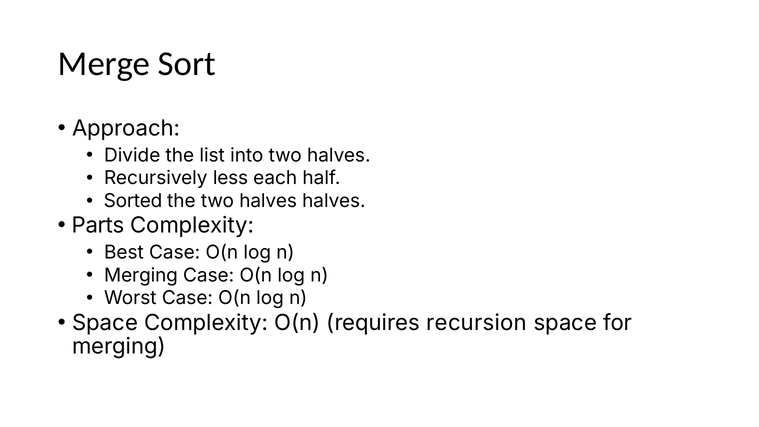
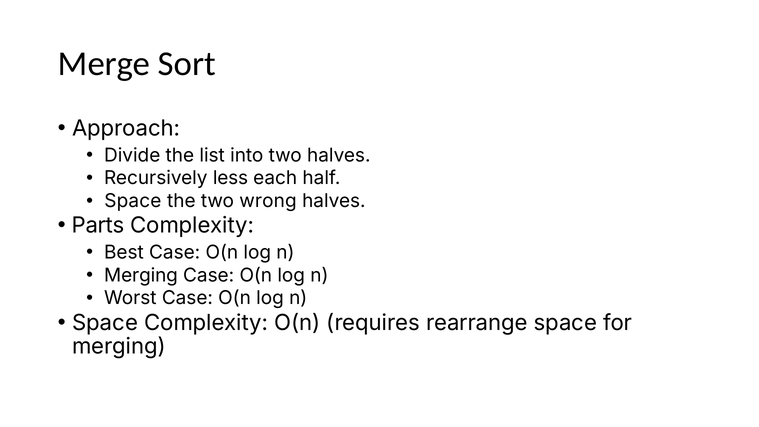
Sorted at (133, 201): Sorted -> Space
the two halves: halves -> wrong
recursion: recursion -> rearrange
